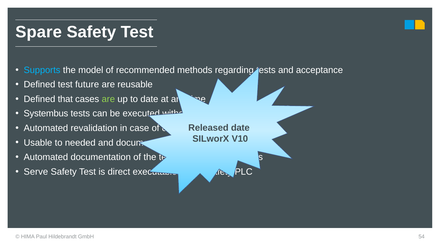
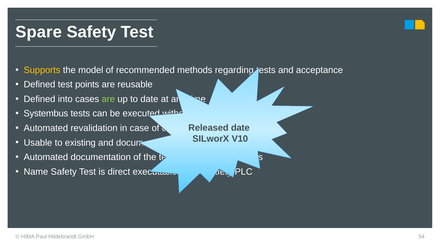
Supports colour: light blue -> yellow
future: future -> points
that: that -> into
needed: needed -> existing
Serve: Serve -> Name
